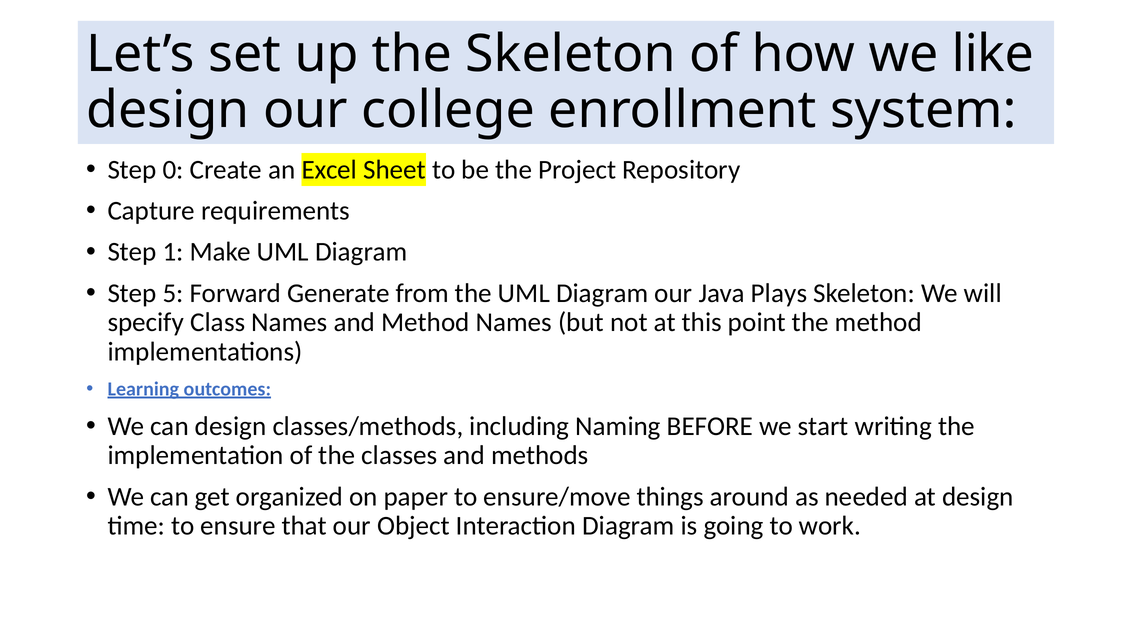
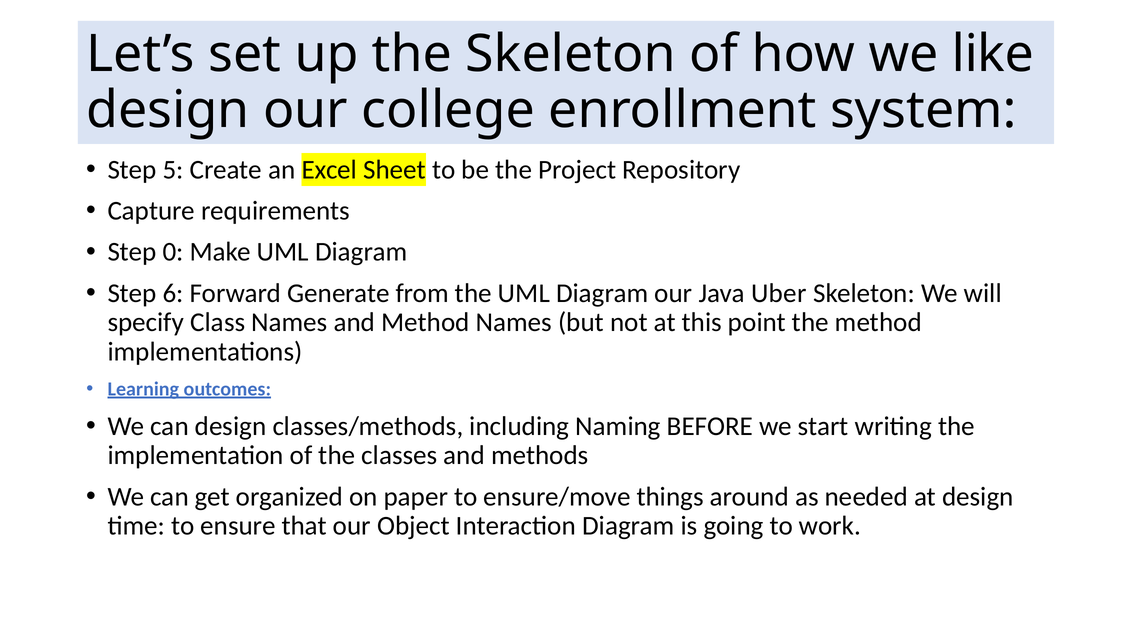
0: 0 -> 5
1: 1 -> 0
5: 5 -> 6
Plays: Plays -> Uber
